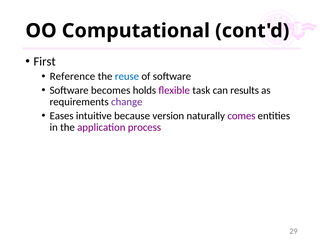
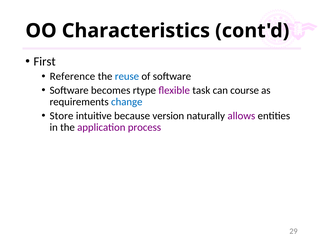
Computational: Computational -> Characteristics
holds: holds -> rtype
results: results -> course
change colour: purple -> blue
Eases: Eases -> Store
comes: comes -> allows
